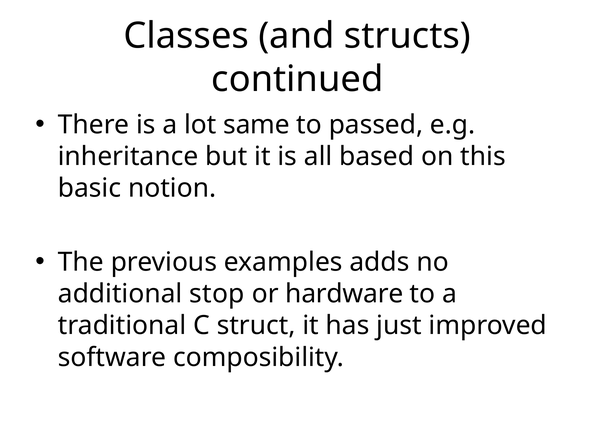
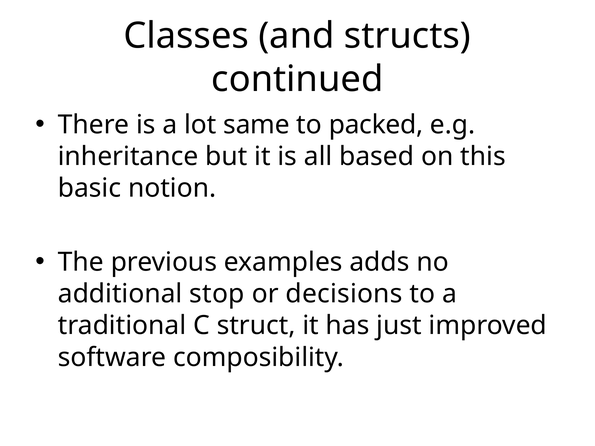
passed: passed -> packed
hardware: hardware -> decisions
